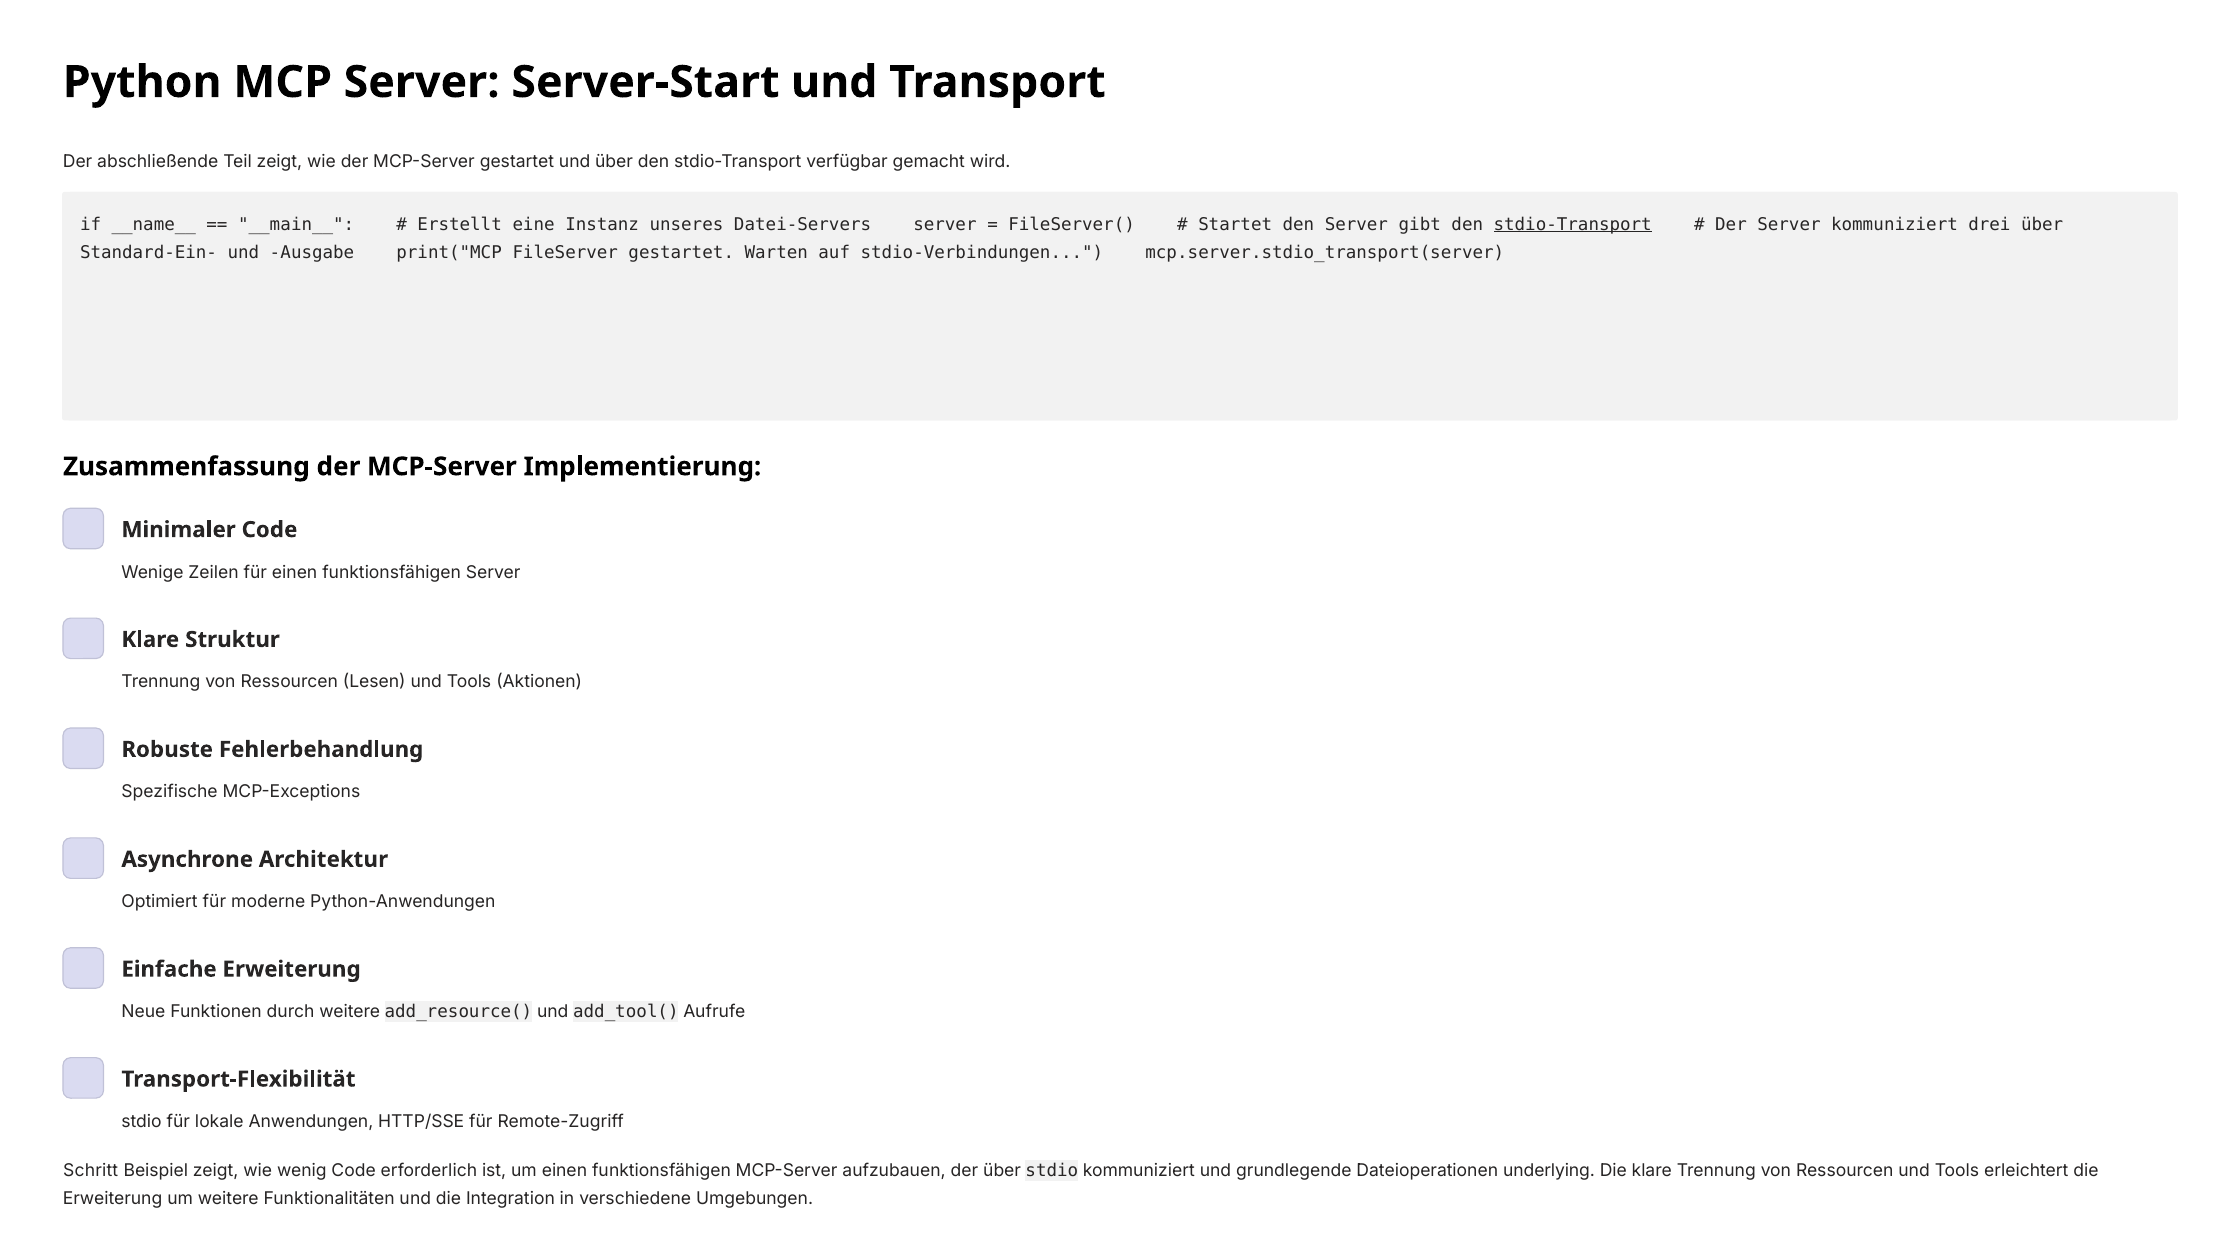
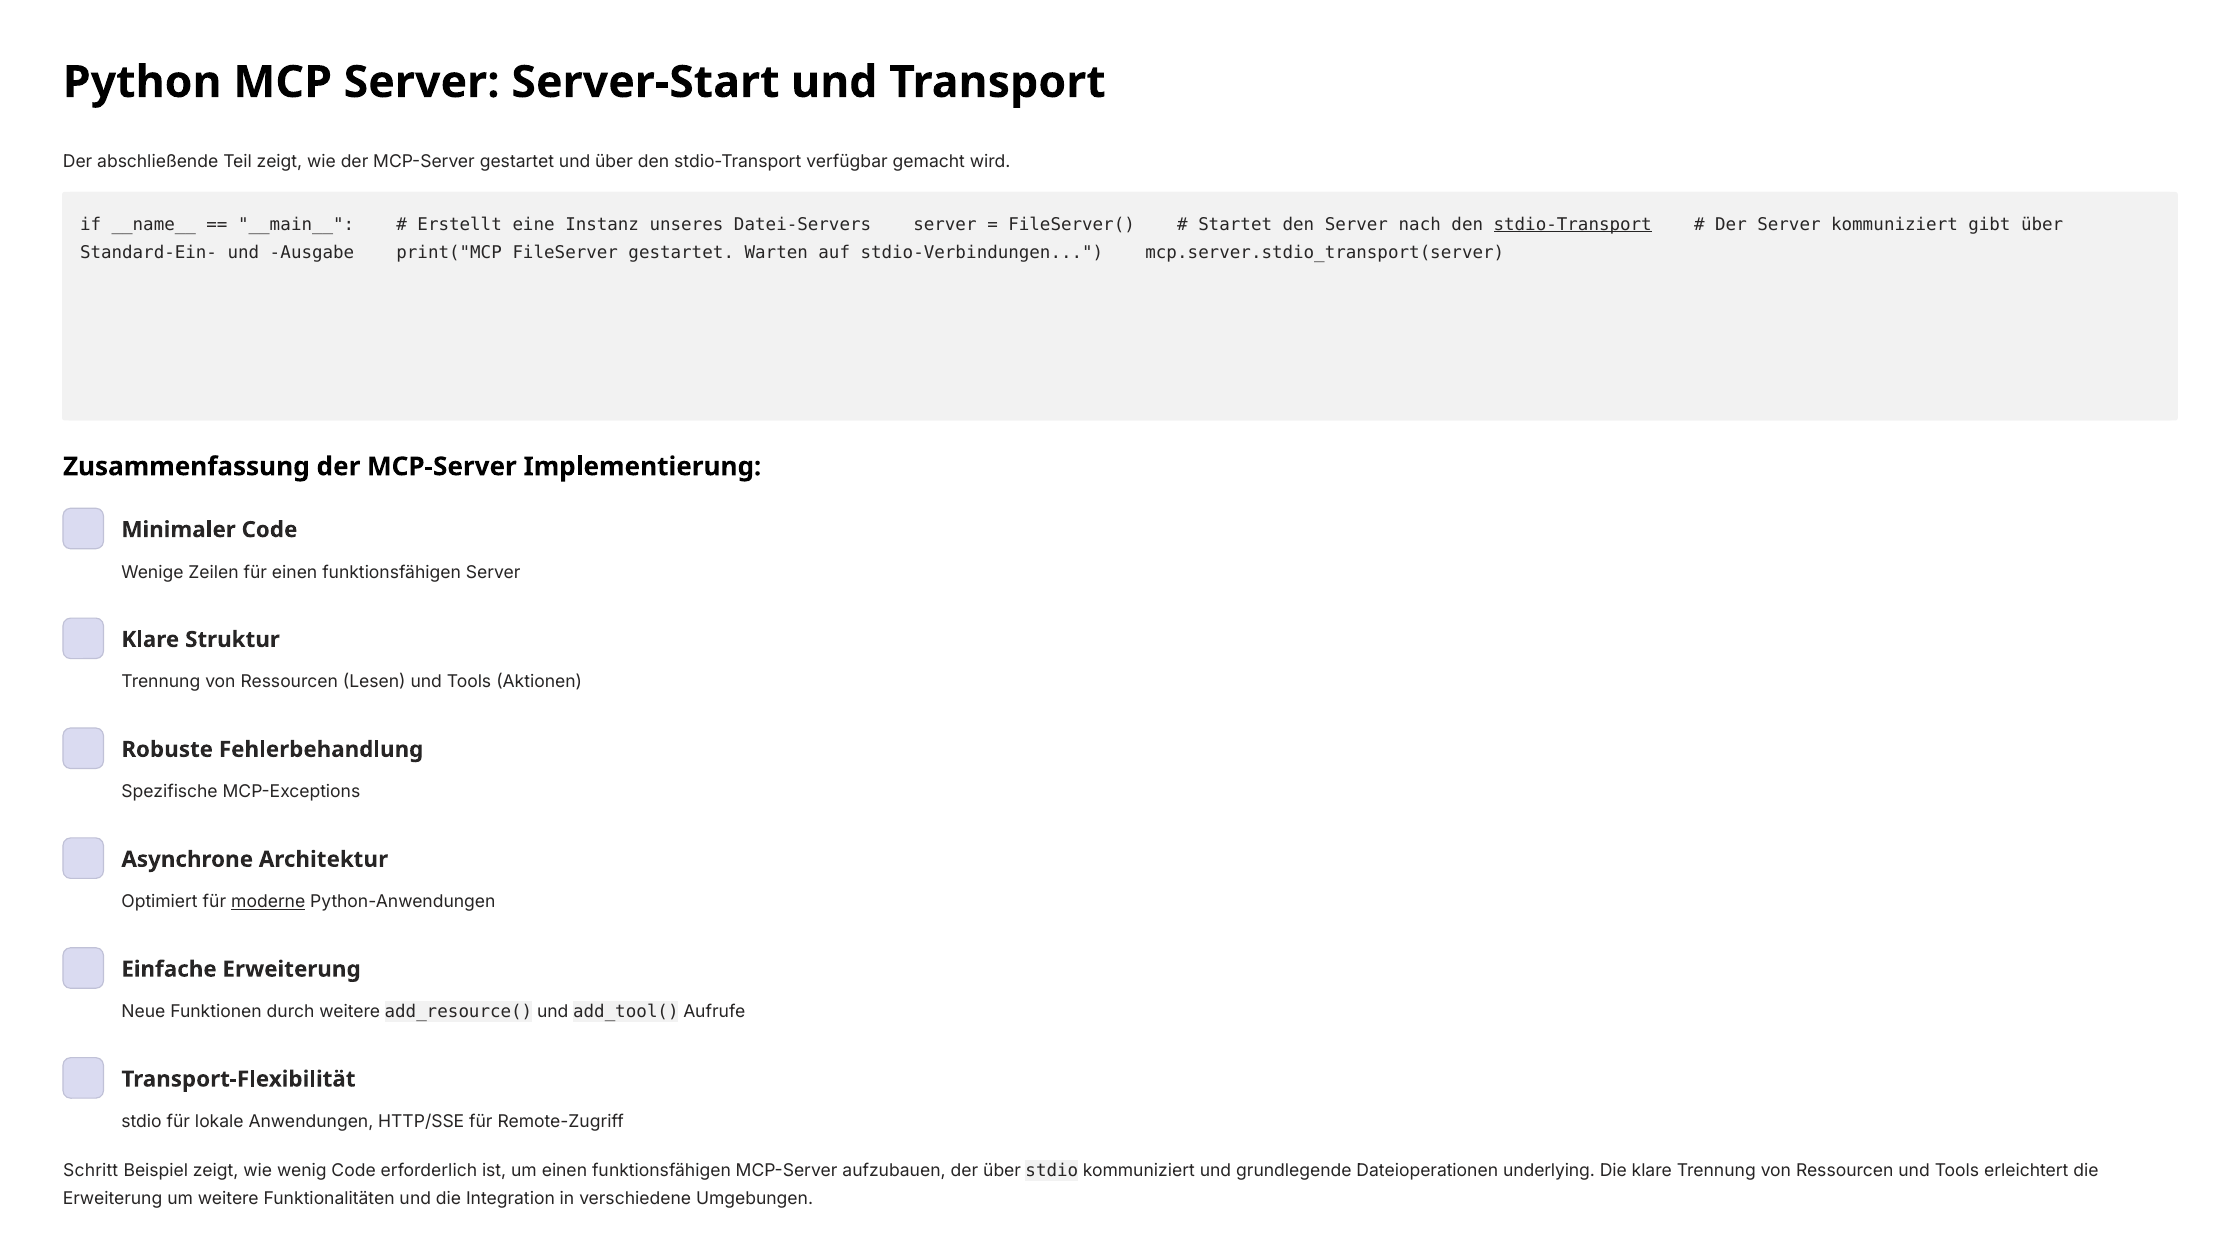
gibt: gibt -> nach
drei: drei -> gibt
moderne underline: none -> present
